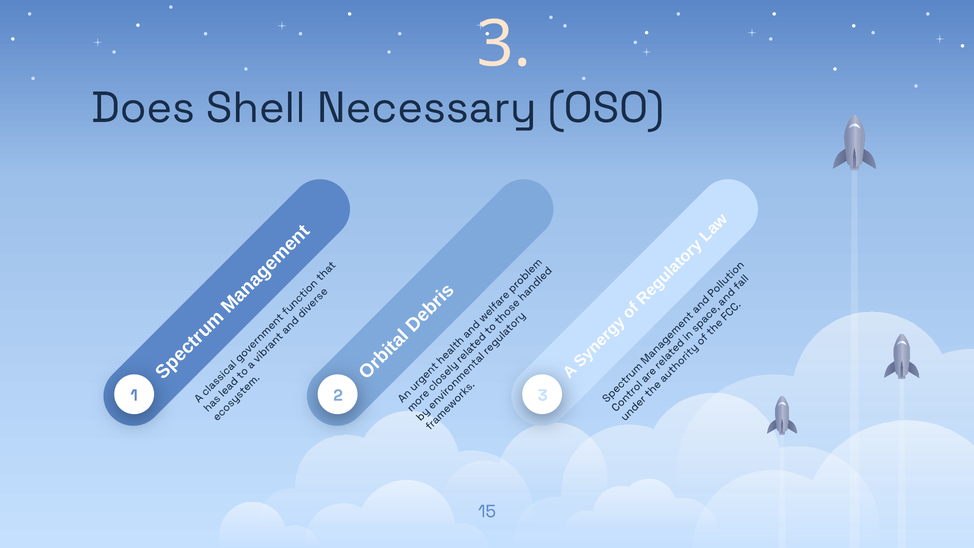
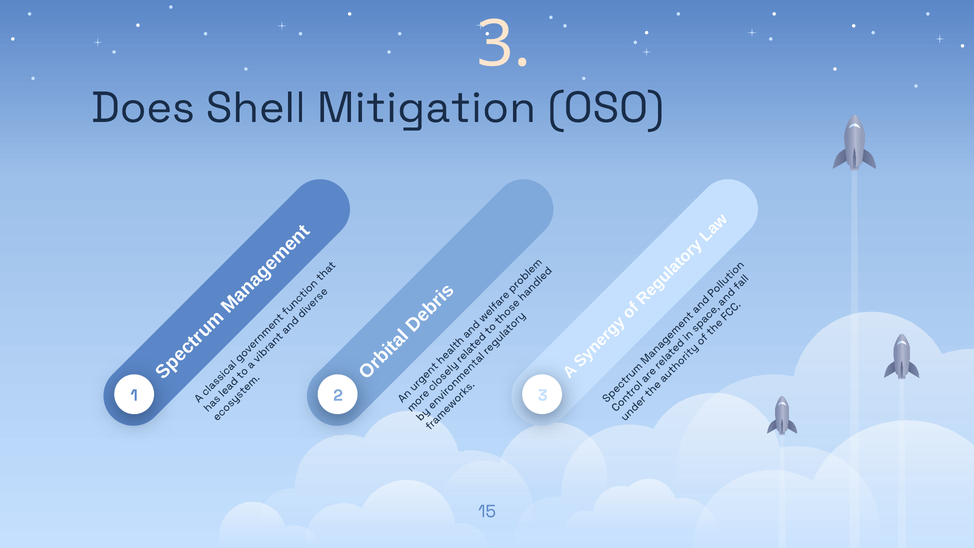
Necessary: Necessary -> Mitigation
